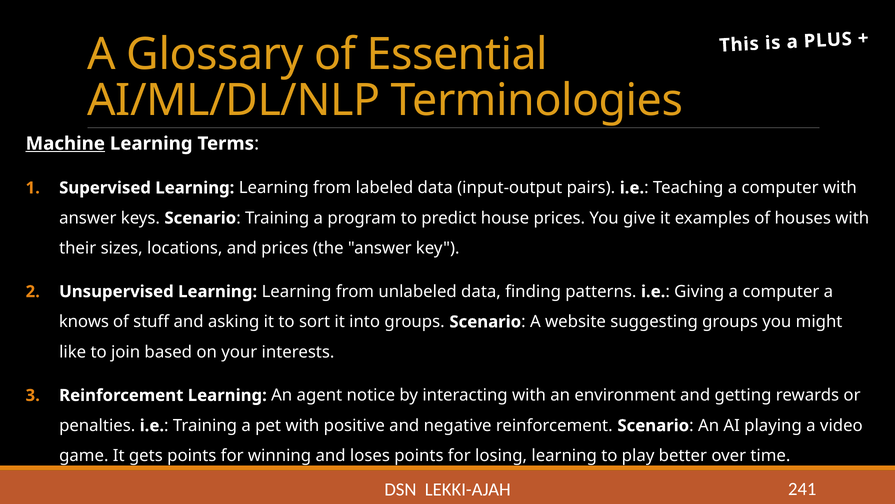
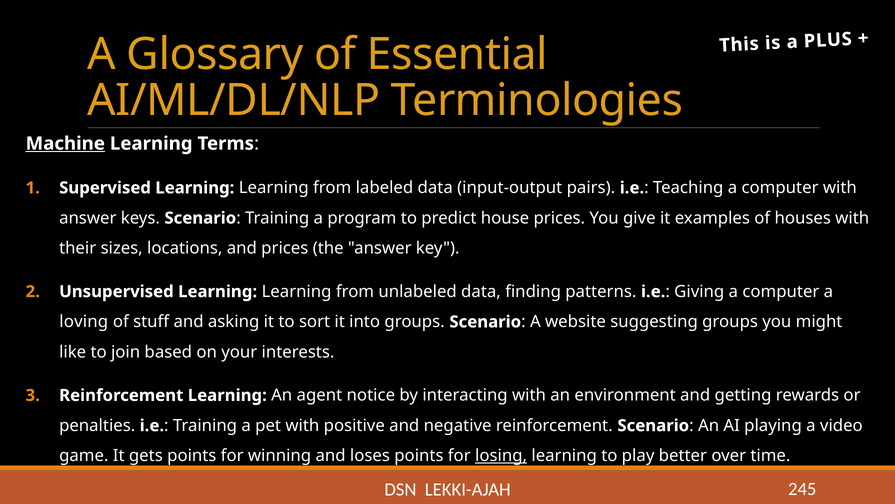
knows: knows -> loving
losing underline: none -> present
241: 241 -> 245
